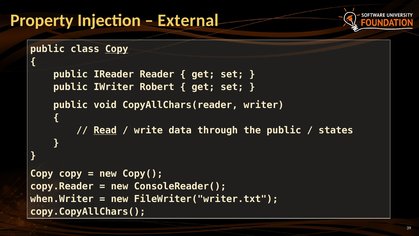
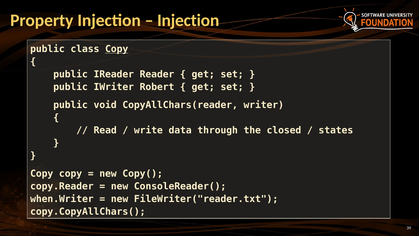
External at (188, 20): External -> Injection
Read underline: present -> none
the public: public -> closed
FileWriter("writer.txt: FileWriter("writer.txt -> FileWriter("reader.txt
